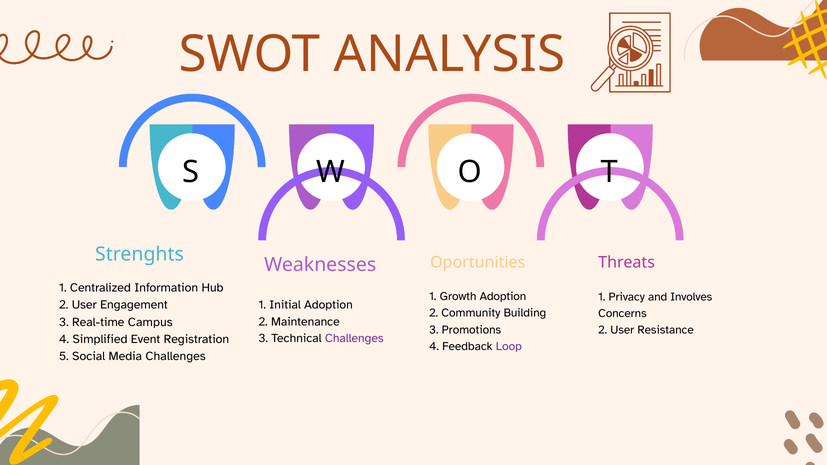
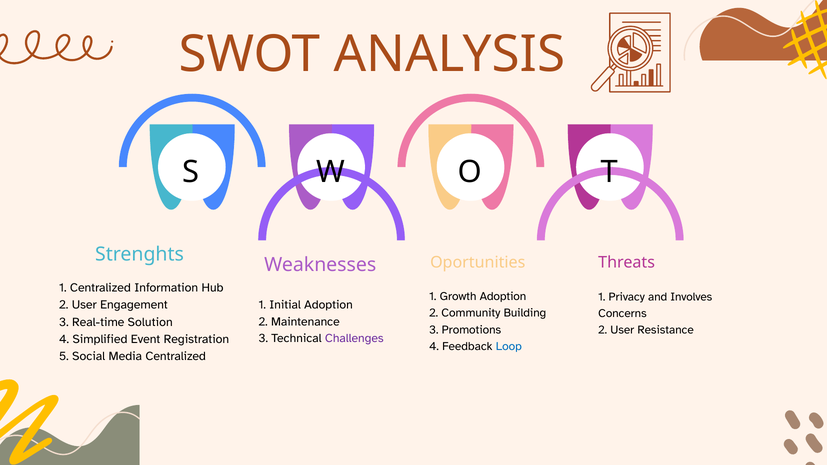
Campus: Campus -> Solution
Loop colour: purple -> blue
Media Challenges: Challenges -> Centralized
